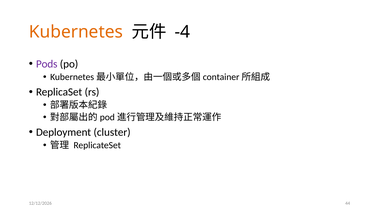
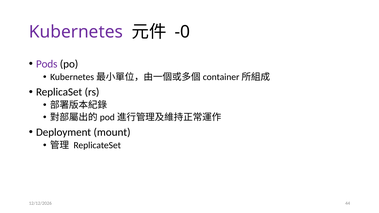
Kubernetes colour: orange -> purple
-4: -4 -> -0
cluster: cluster -> mount
